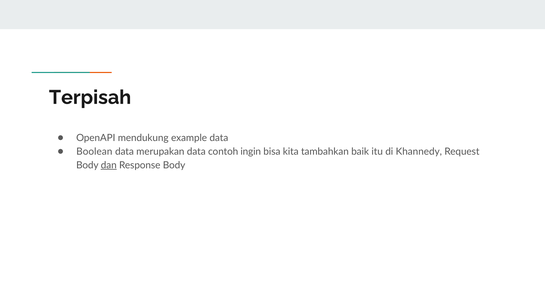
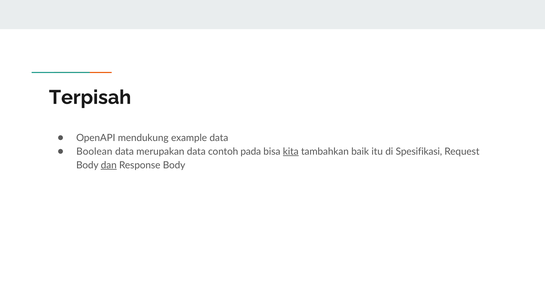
ingin: ingin -> pada
kita underline: none -> present
Khannedy: Khannedy -> Spesifikasi
